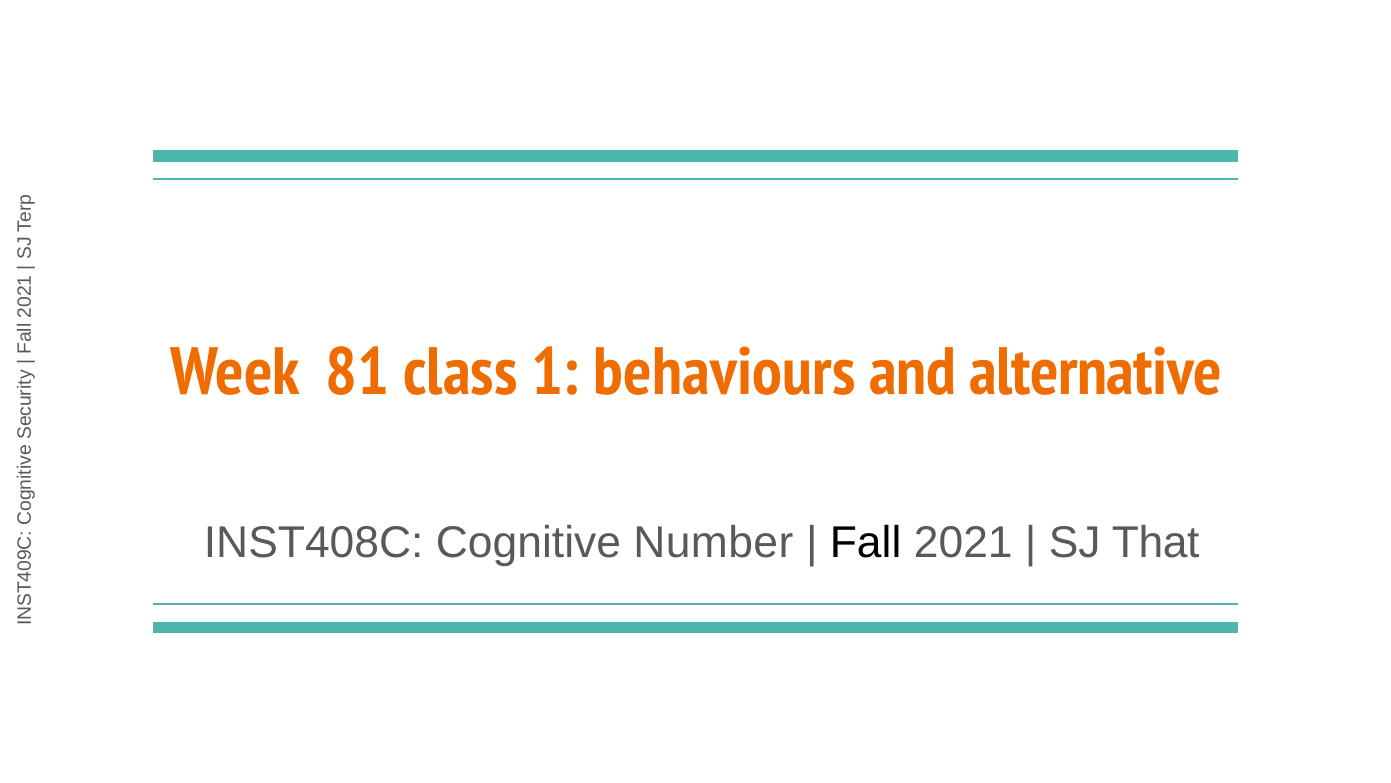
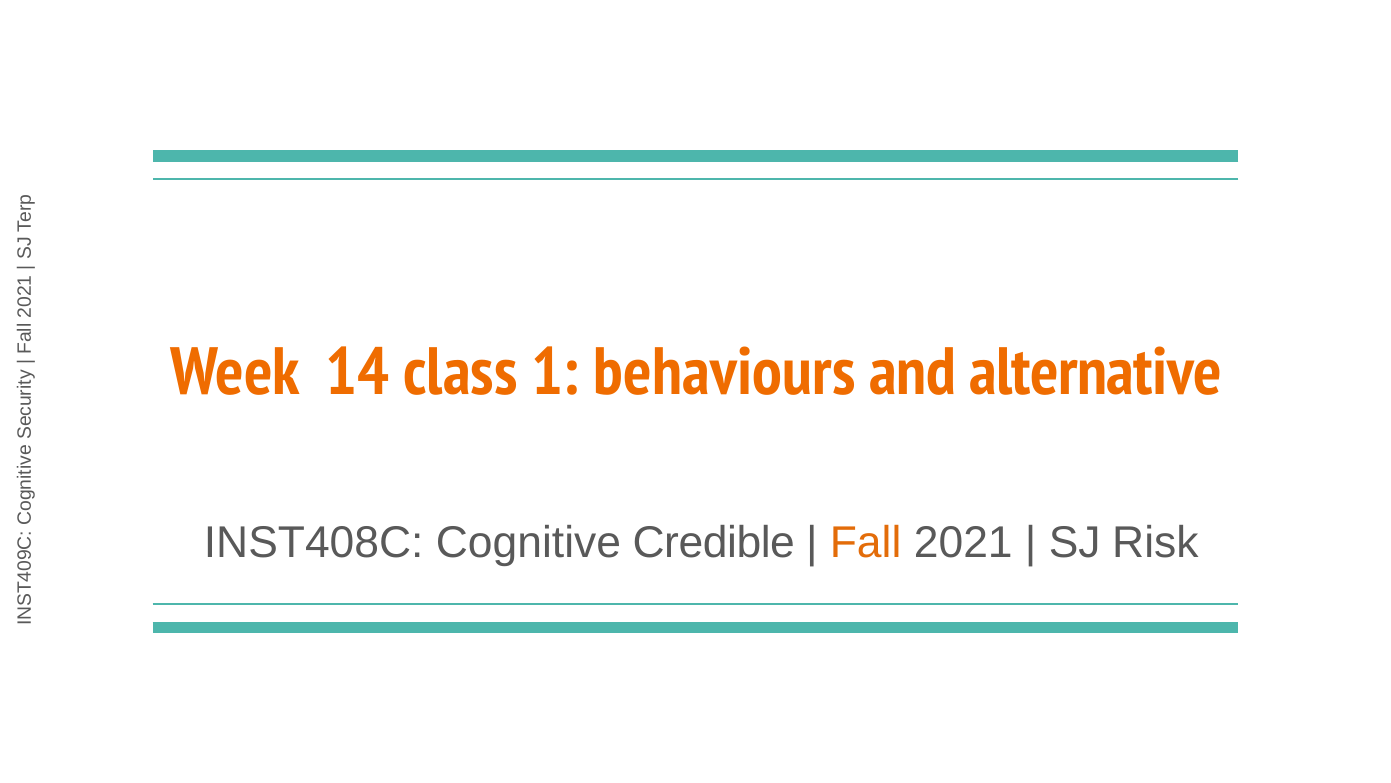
81: 81 -> 14
Number: Number -> Credible
Fall colour: black -> orange
That: That -> Risk
